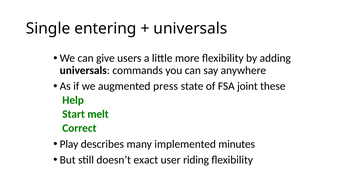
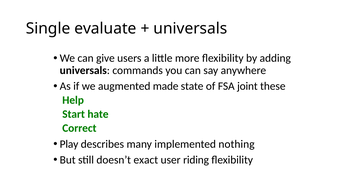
entering: entering -> evaluate
press: press -> made
melt: melt -> hate
minutes: minutes -> nothing
